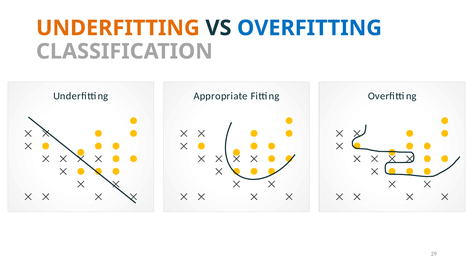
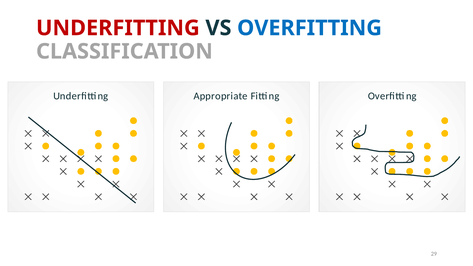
UNDERFITTING at (118, 28) colour: orange -> red
